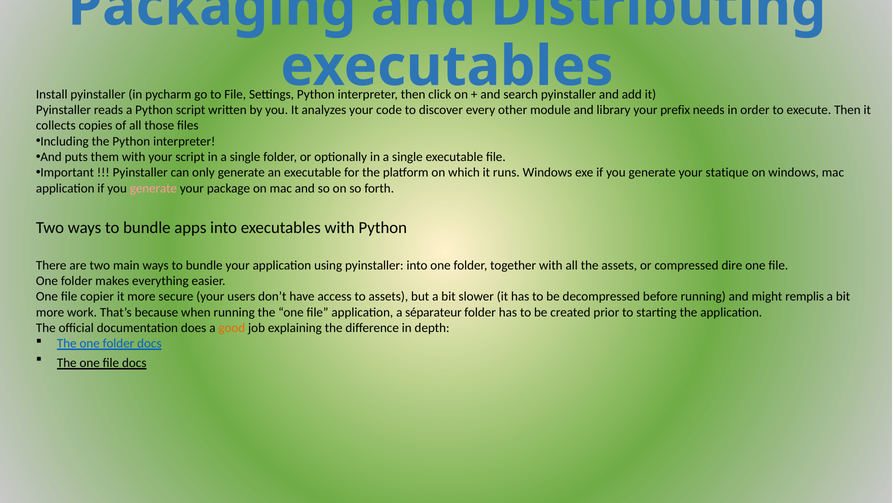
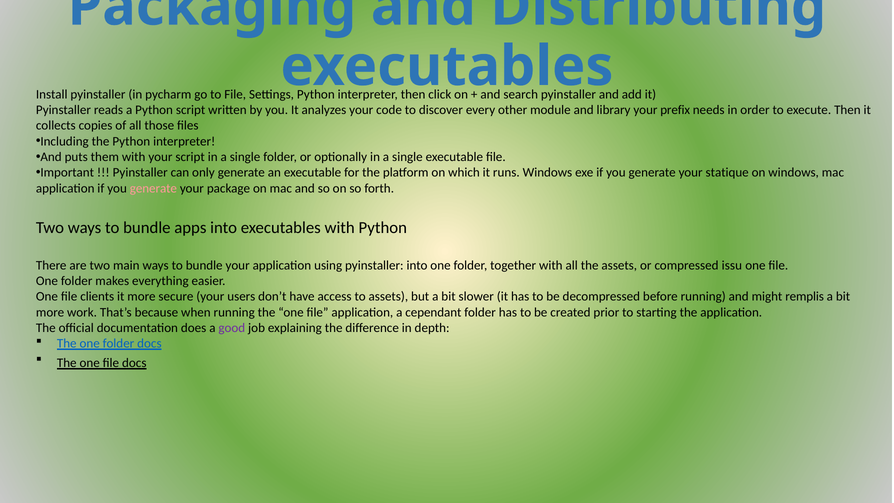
dire: dire -> issu
copier: copier -> clients
séparateur: séparateur -> cependant
good colour: orange -> purple
